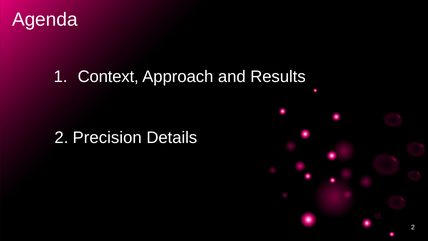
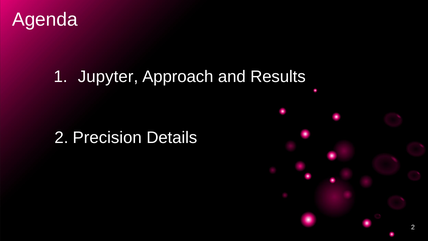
Context: Context -> Jupyter
